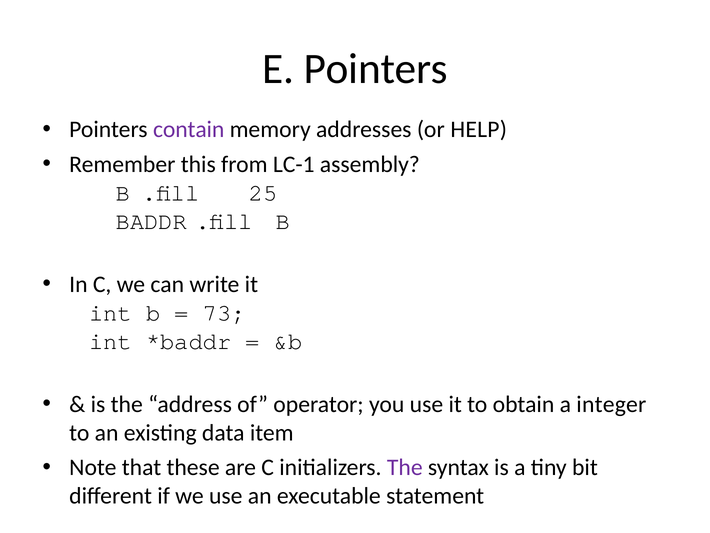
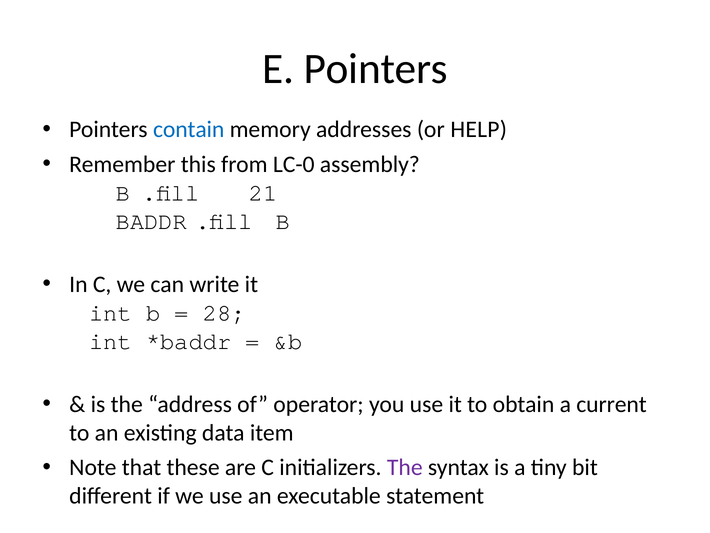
contain colour: purple -> blue
LC-1: LC-1 -> LC-0
25: 25 -> 21
73: 73 -> 28
integer: integer -> current
